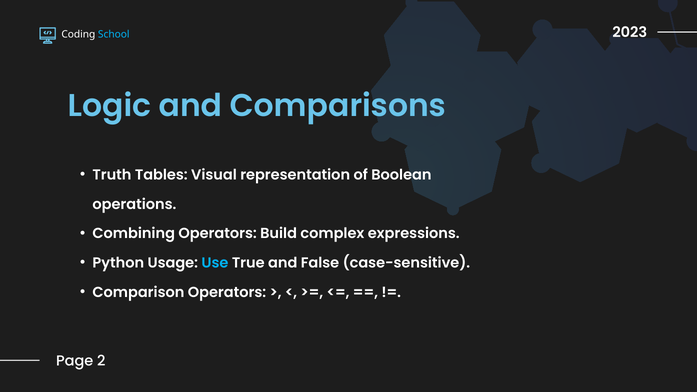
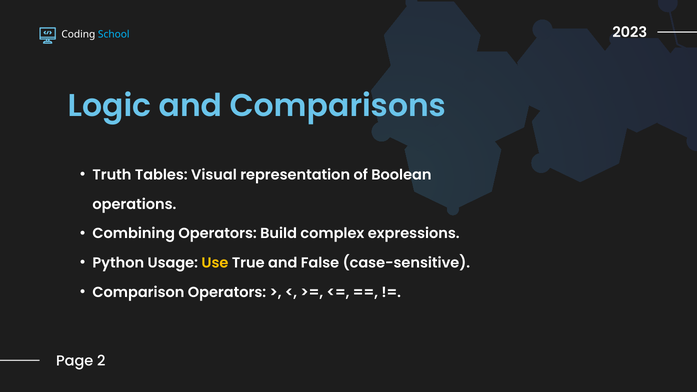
Use colour: light blue -> yellow
